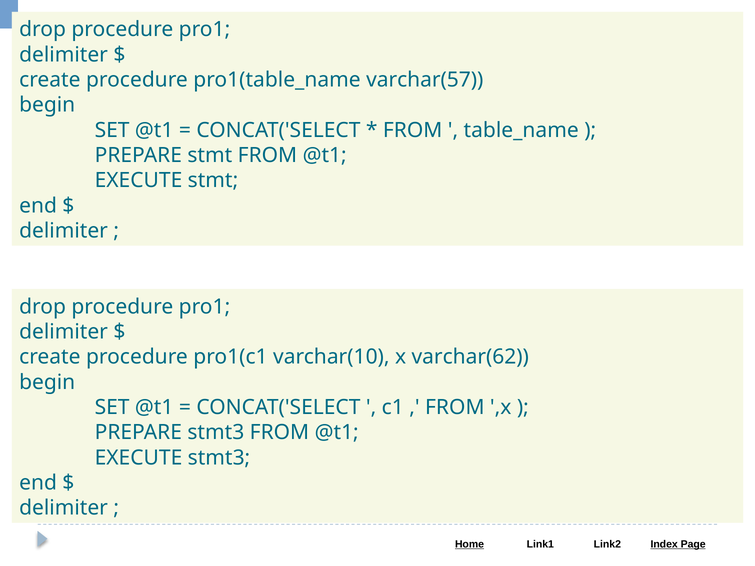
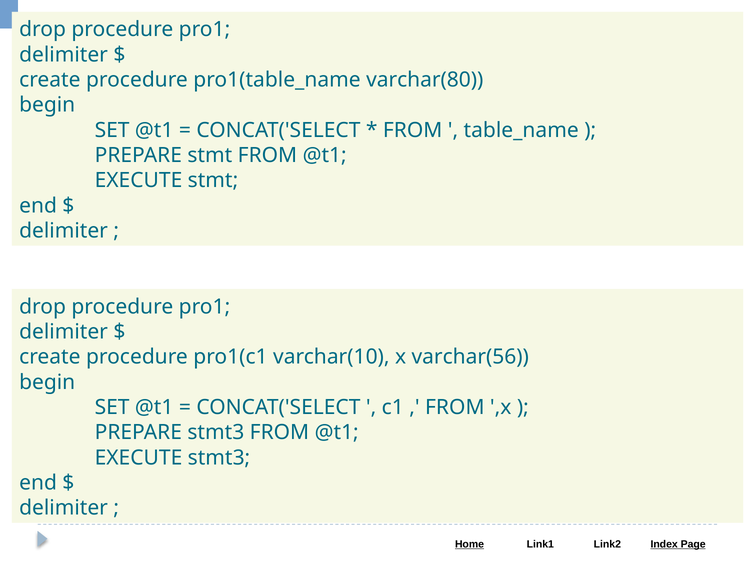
varchar(57: varchar(57 -> varchar(80
varchar(62: varchar(62 -> varchar(56
